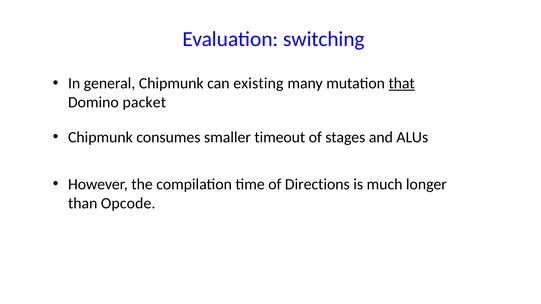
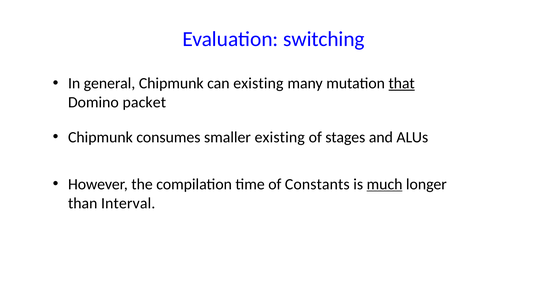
smaller timeout: timeout -> existing
Directions: Directions -> Constants
much underline: none -> present
Opcode: Opcode -> Interval
